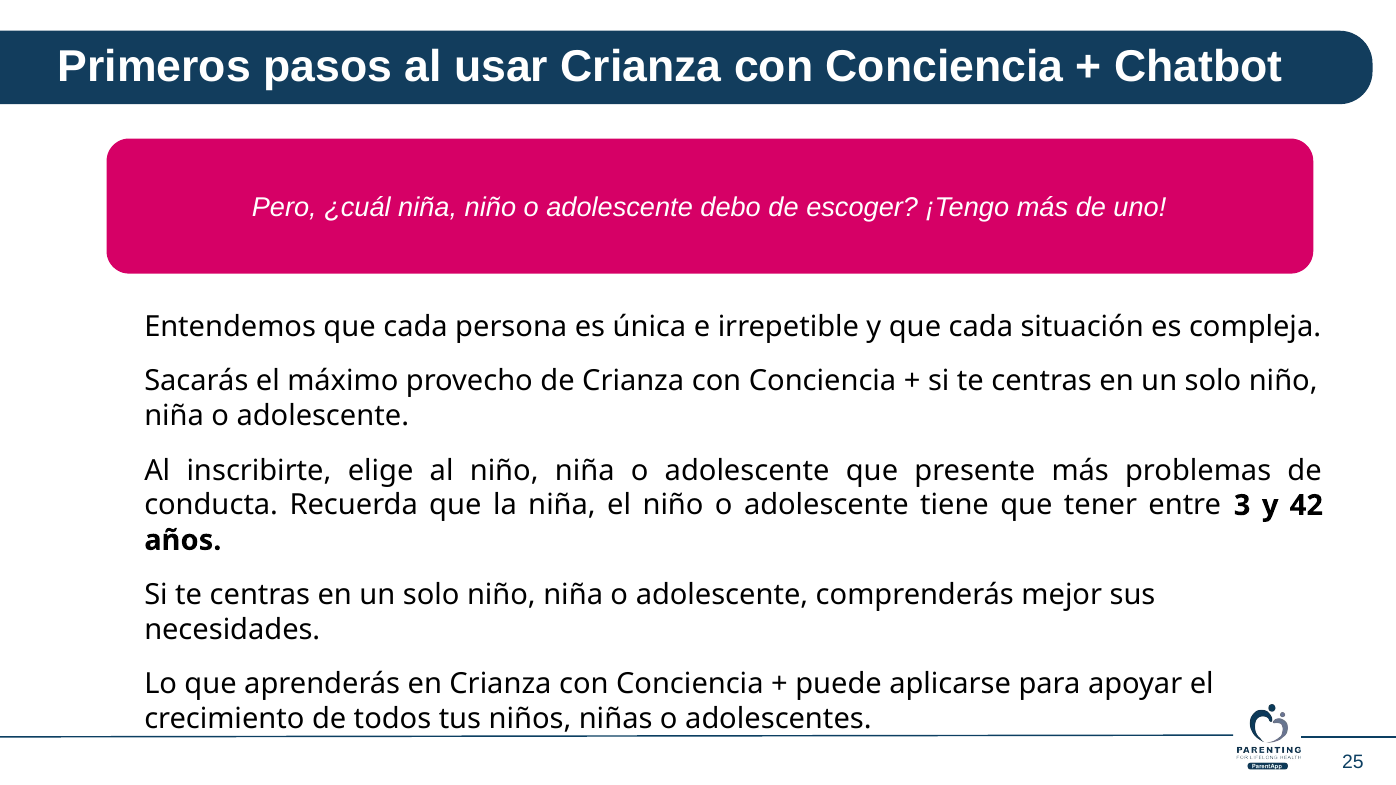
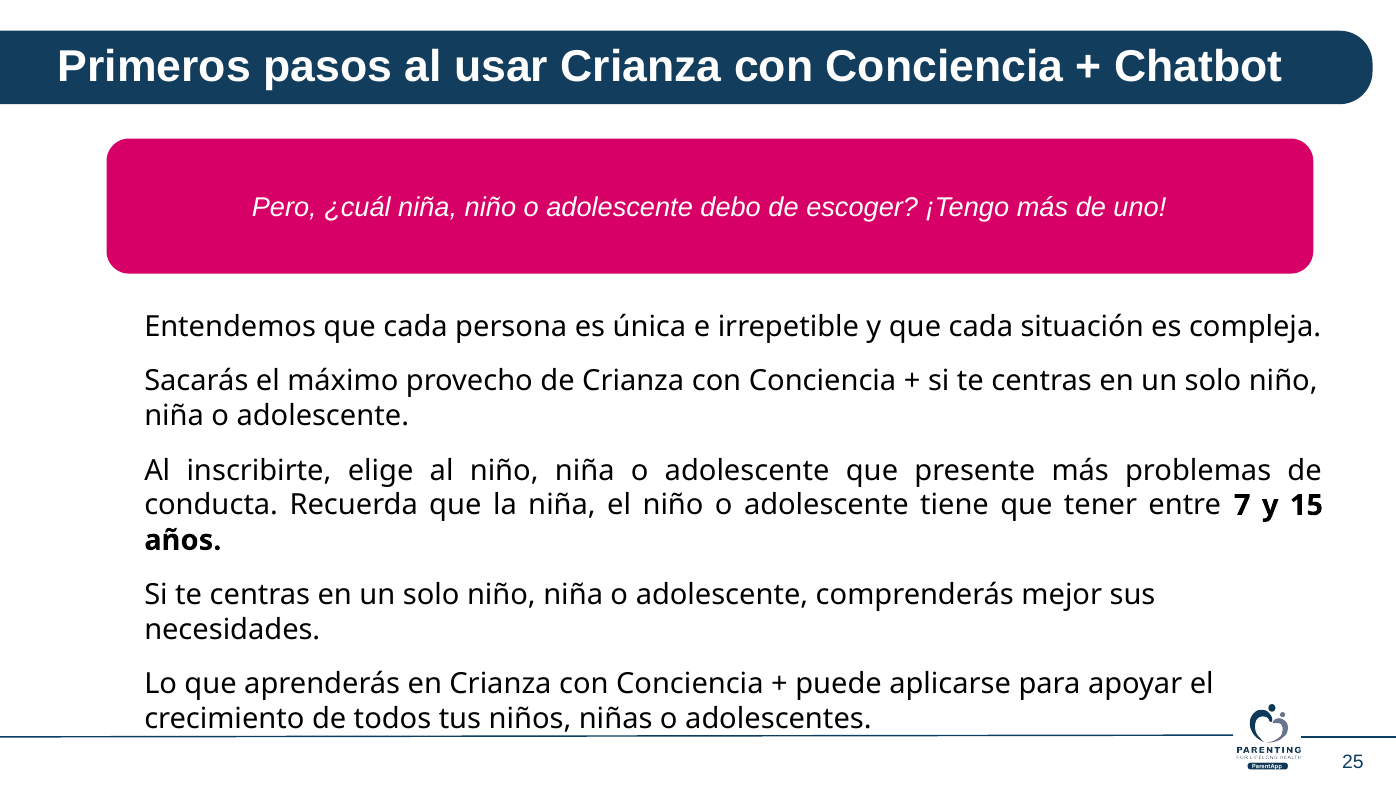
3: 3 -> 7
42: 42 -> 15
